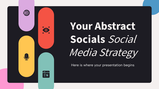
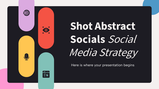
Your at (81, 26): Your -> Shot
